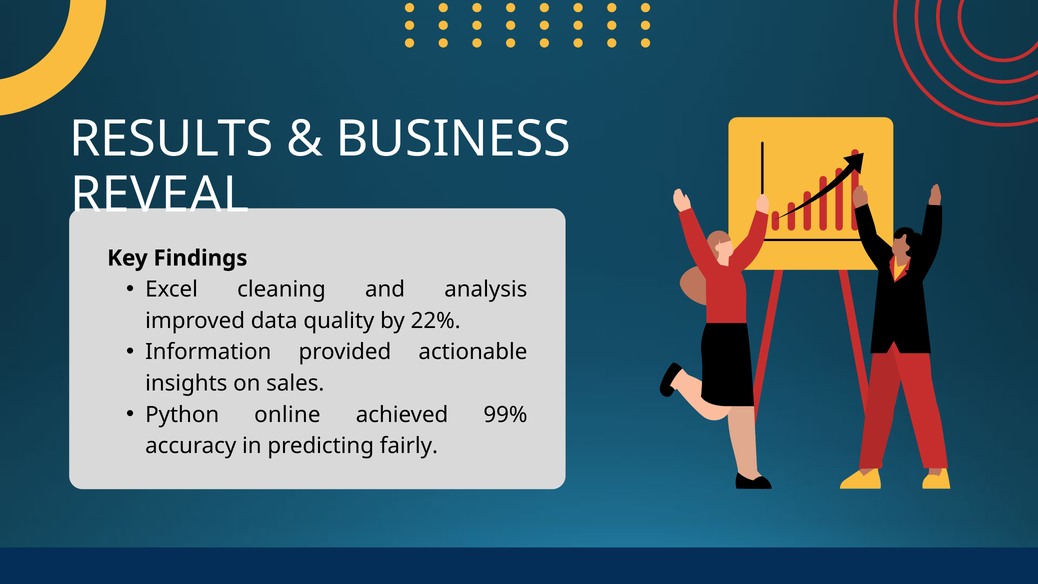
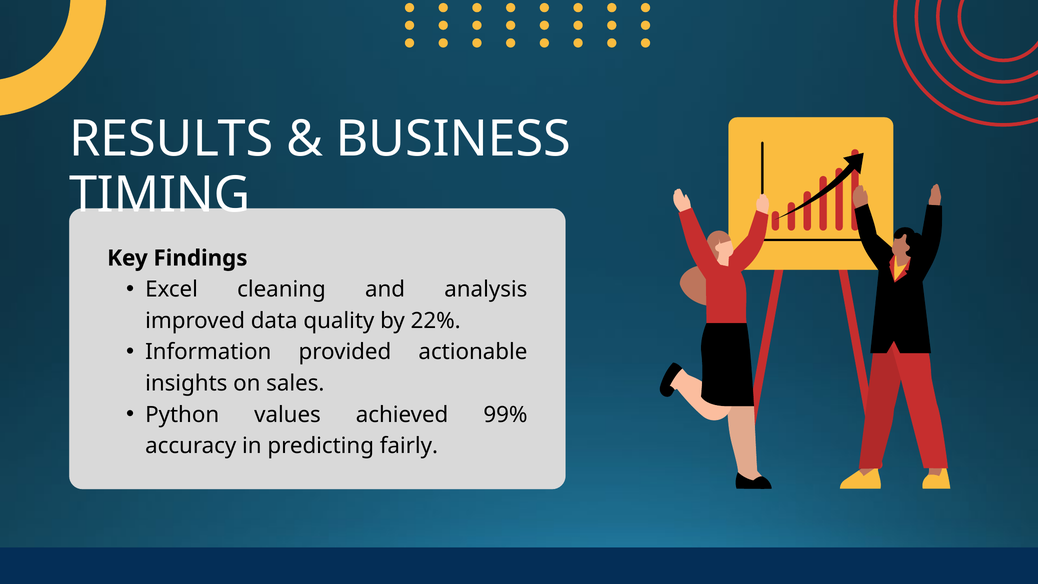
REVEAL: REVEAL -> TIMING
online: online -> values
